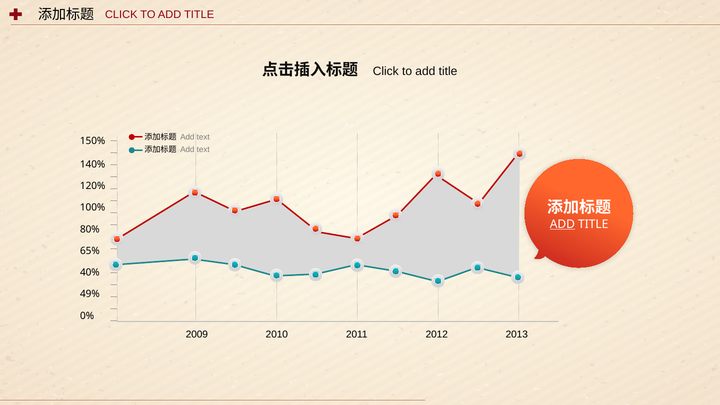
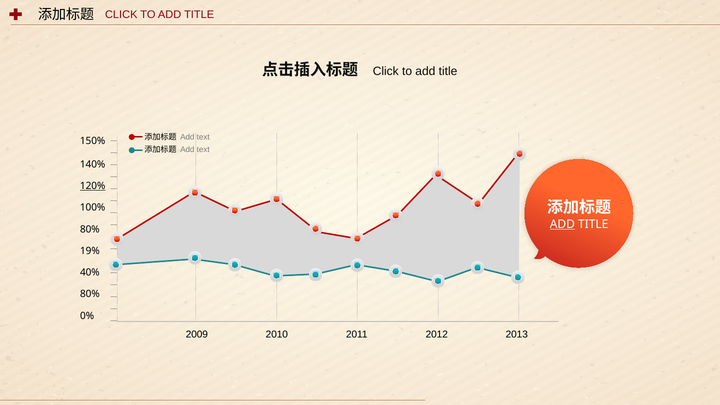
120% underline: none -> present
65%: 65% -> 19%
49% at (90, 294): 49% -> 80%
